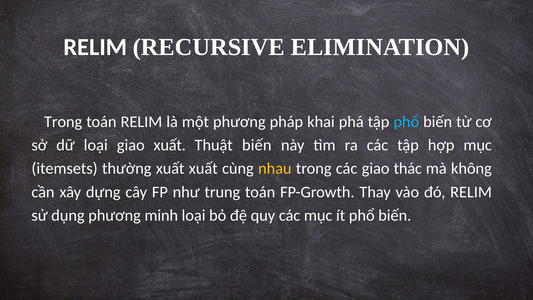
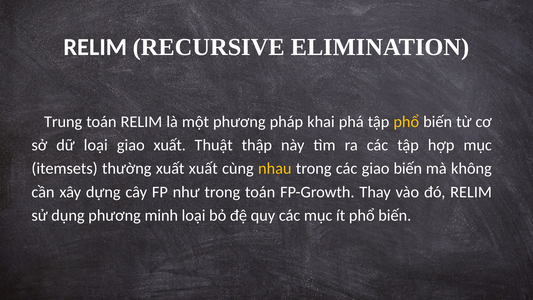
Trong at (63, 122): Trong -> Trung
phổ at (406, 122) colour: light blue -> yellow
Thuật biến: biến -> thập
giao thác: thác -> biến
như trung: trung -> trong
